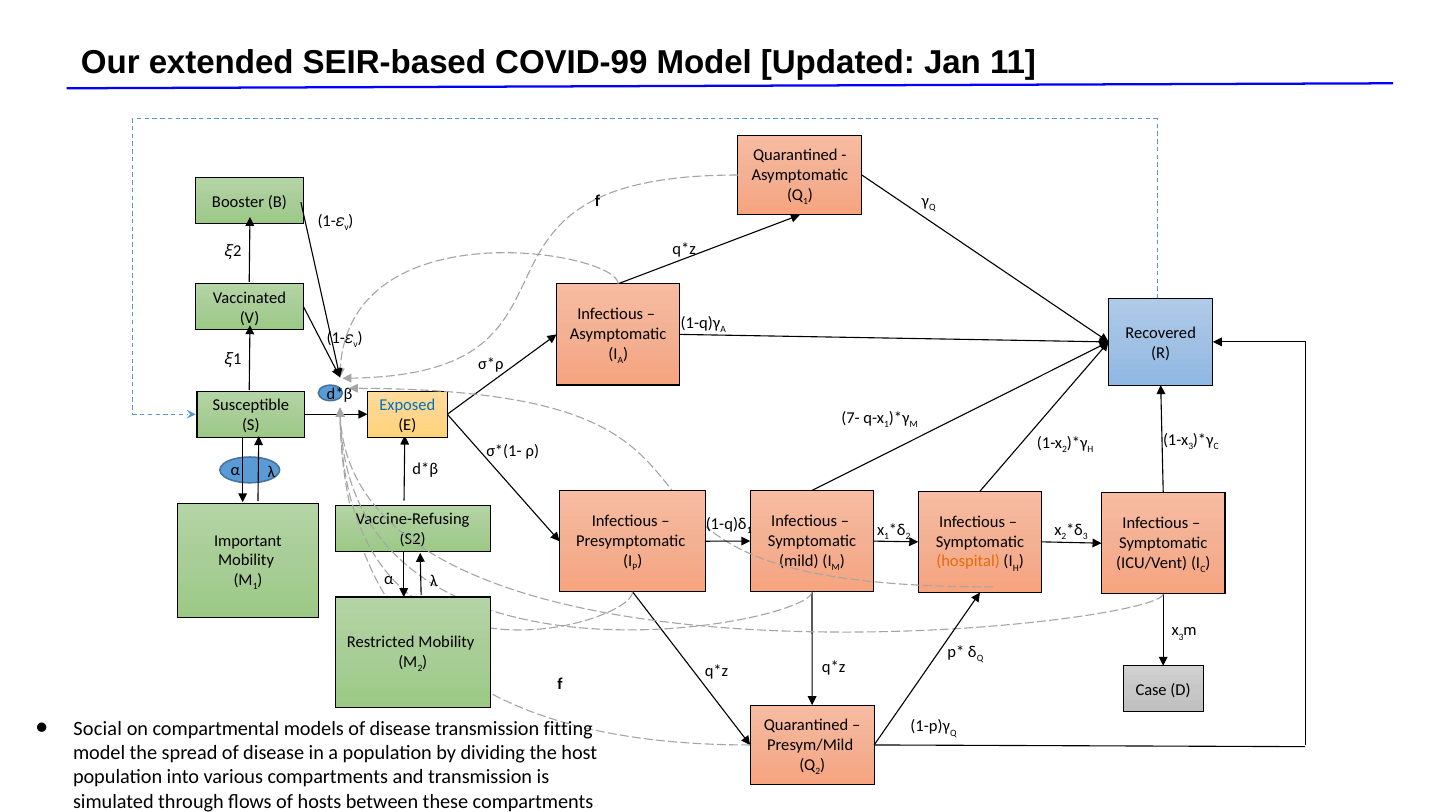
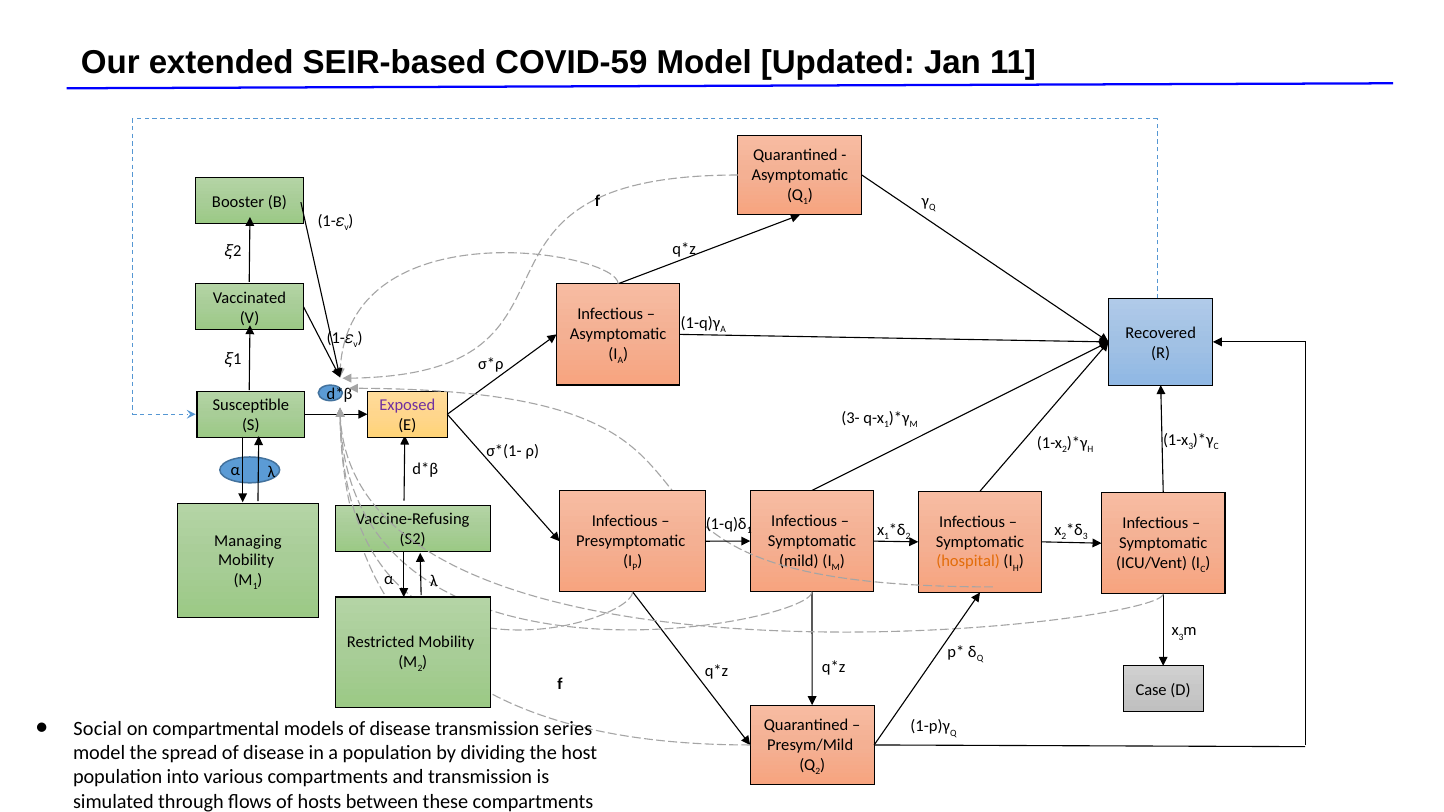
COVID-99: COVID-99 -> COVID-59
Exposed colour: blue -> purple
7-: 7- -> 3-
Important: Important -> Managing
fitting: fitting -> series
